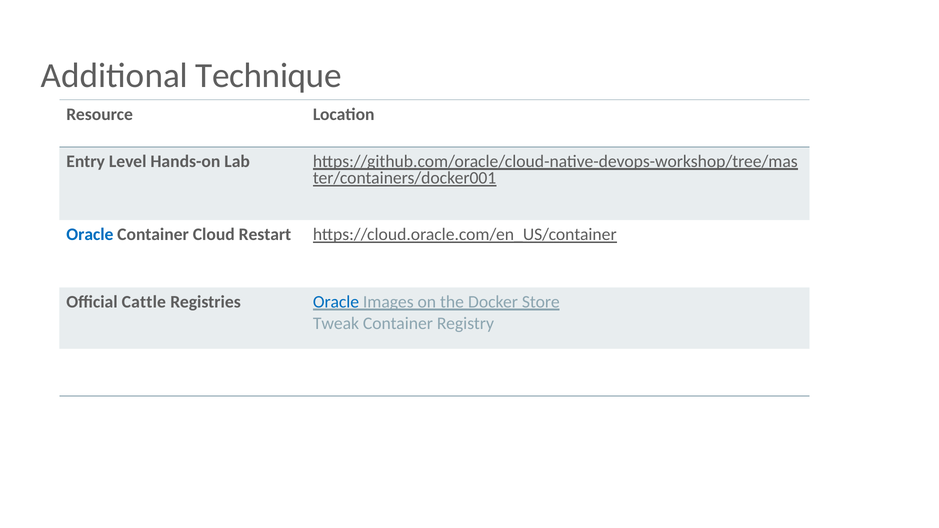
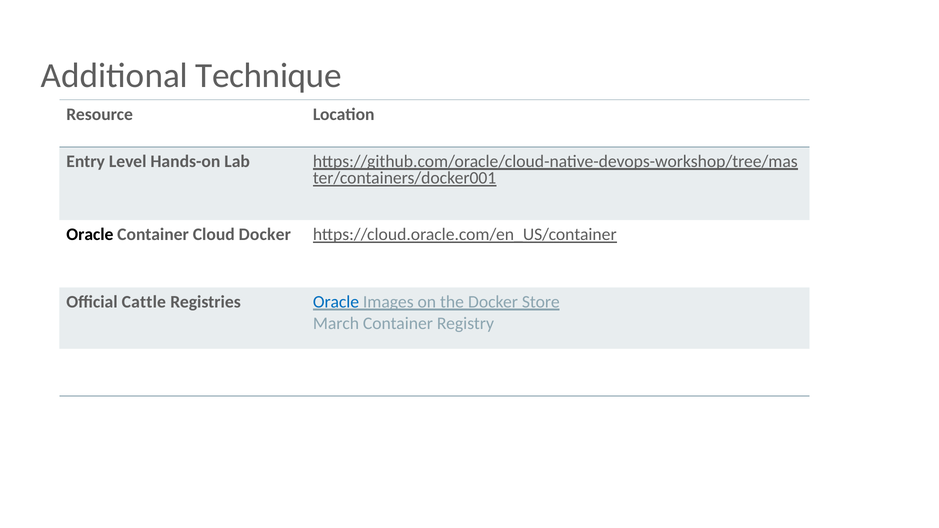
Oracle at (90, 235) colour: blue -> black
Cloud Restart: Restart -> Docker
Tweak: Tweak -> March
